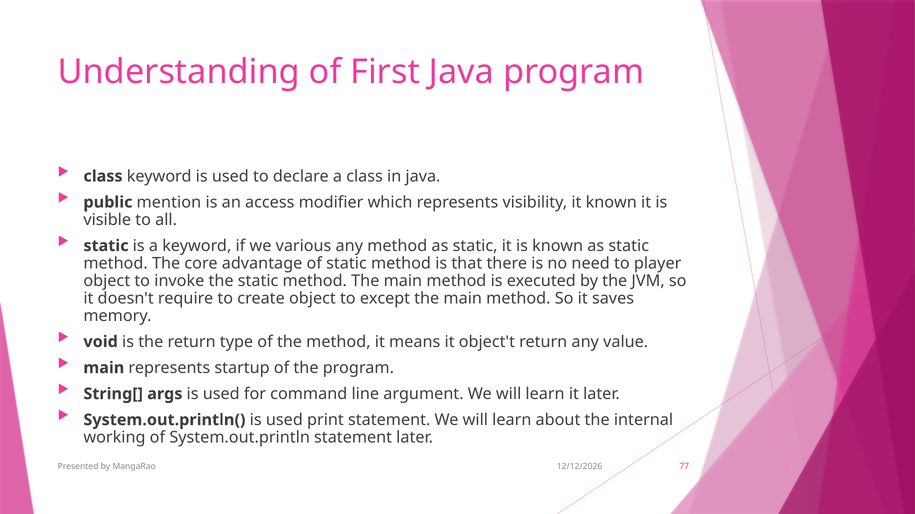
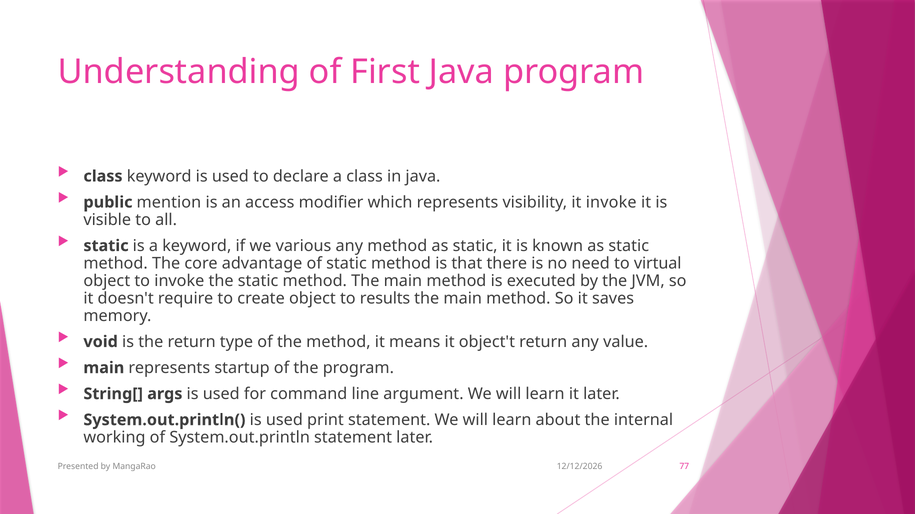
it known: known -> invoke
player: player -> virtual
except: except -> results
